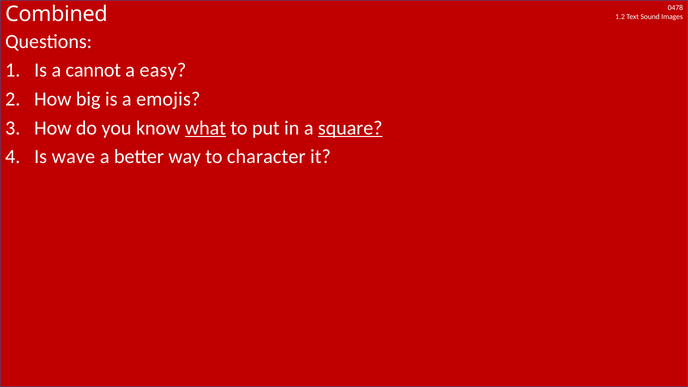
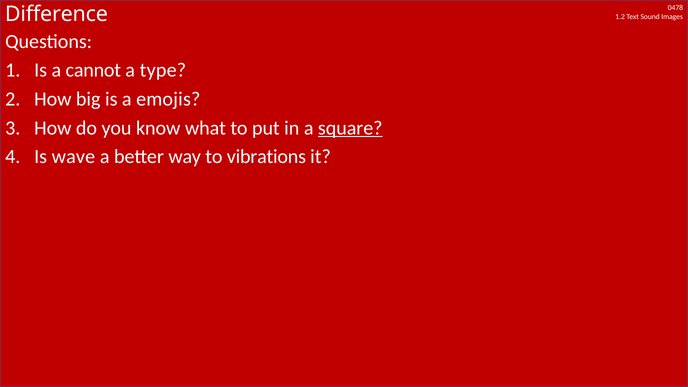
Combined: Combined -> Difference
easy: easy -> type
what underline: present -> none
character: character -> vibrations
